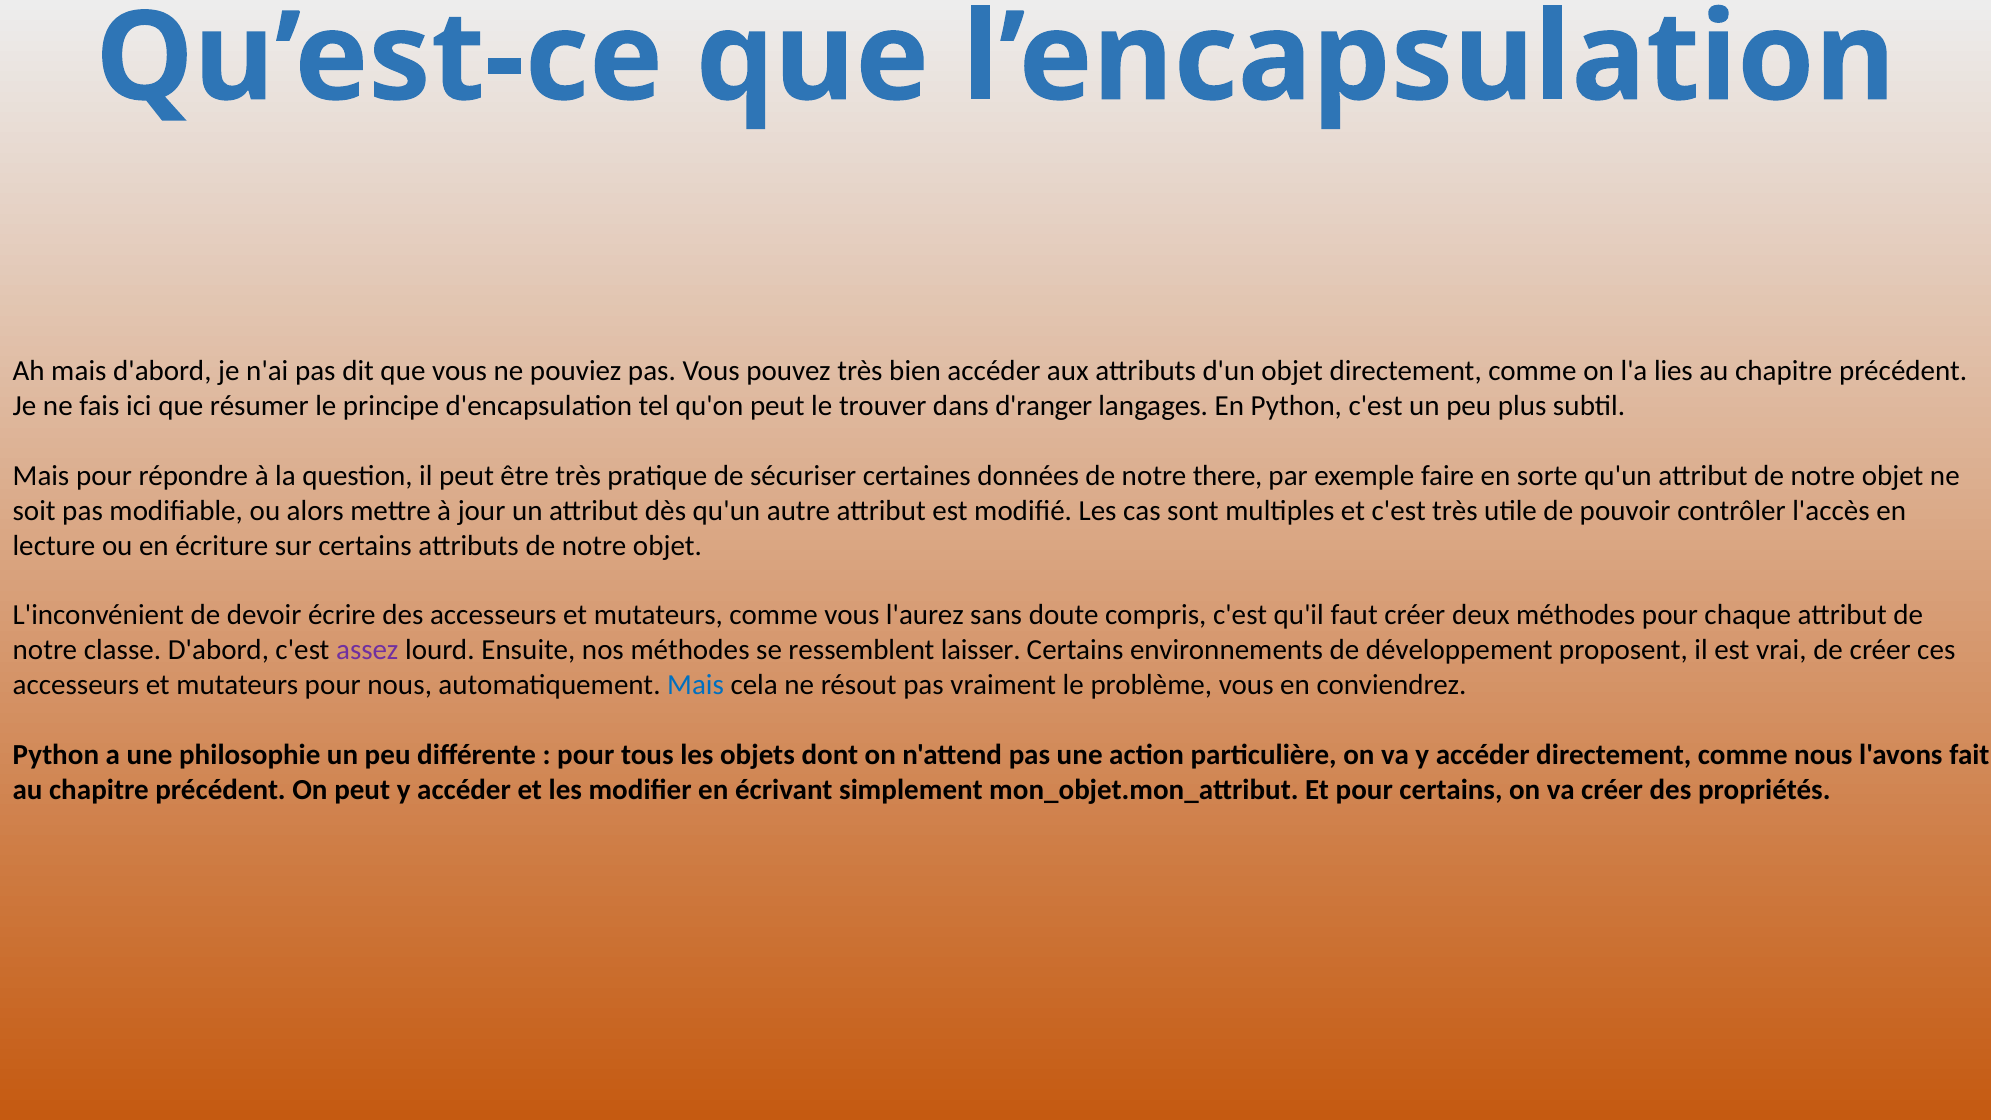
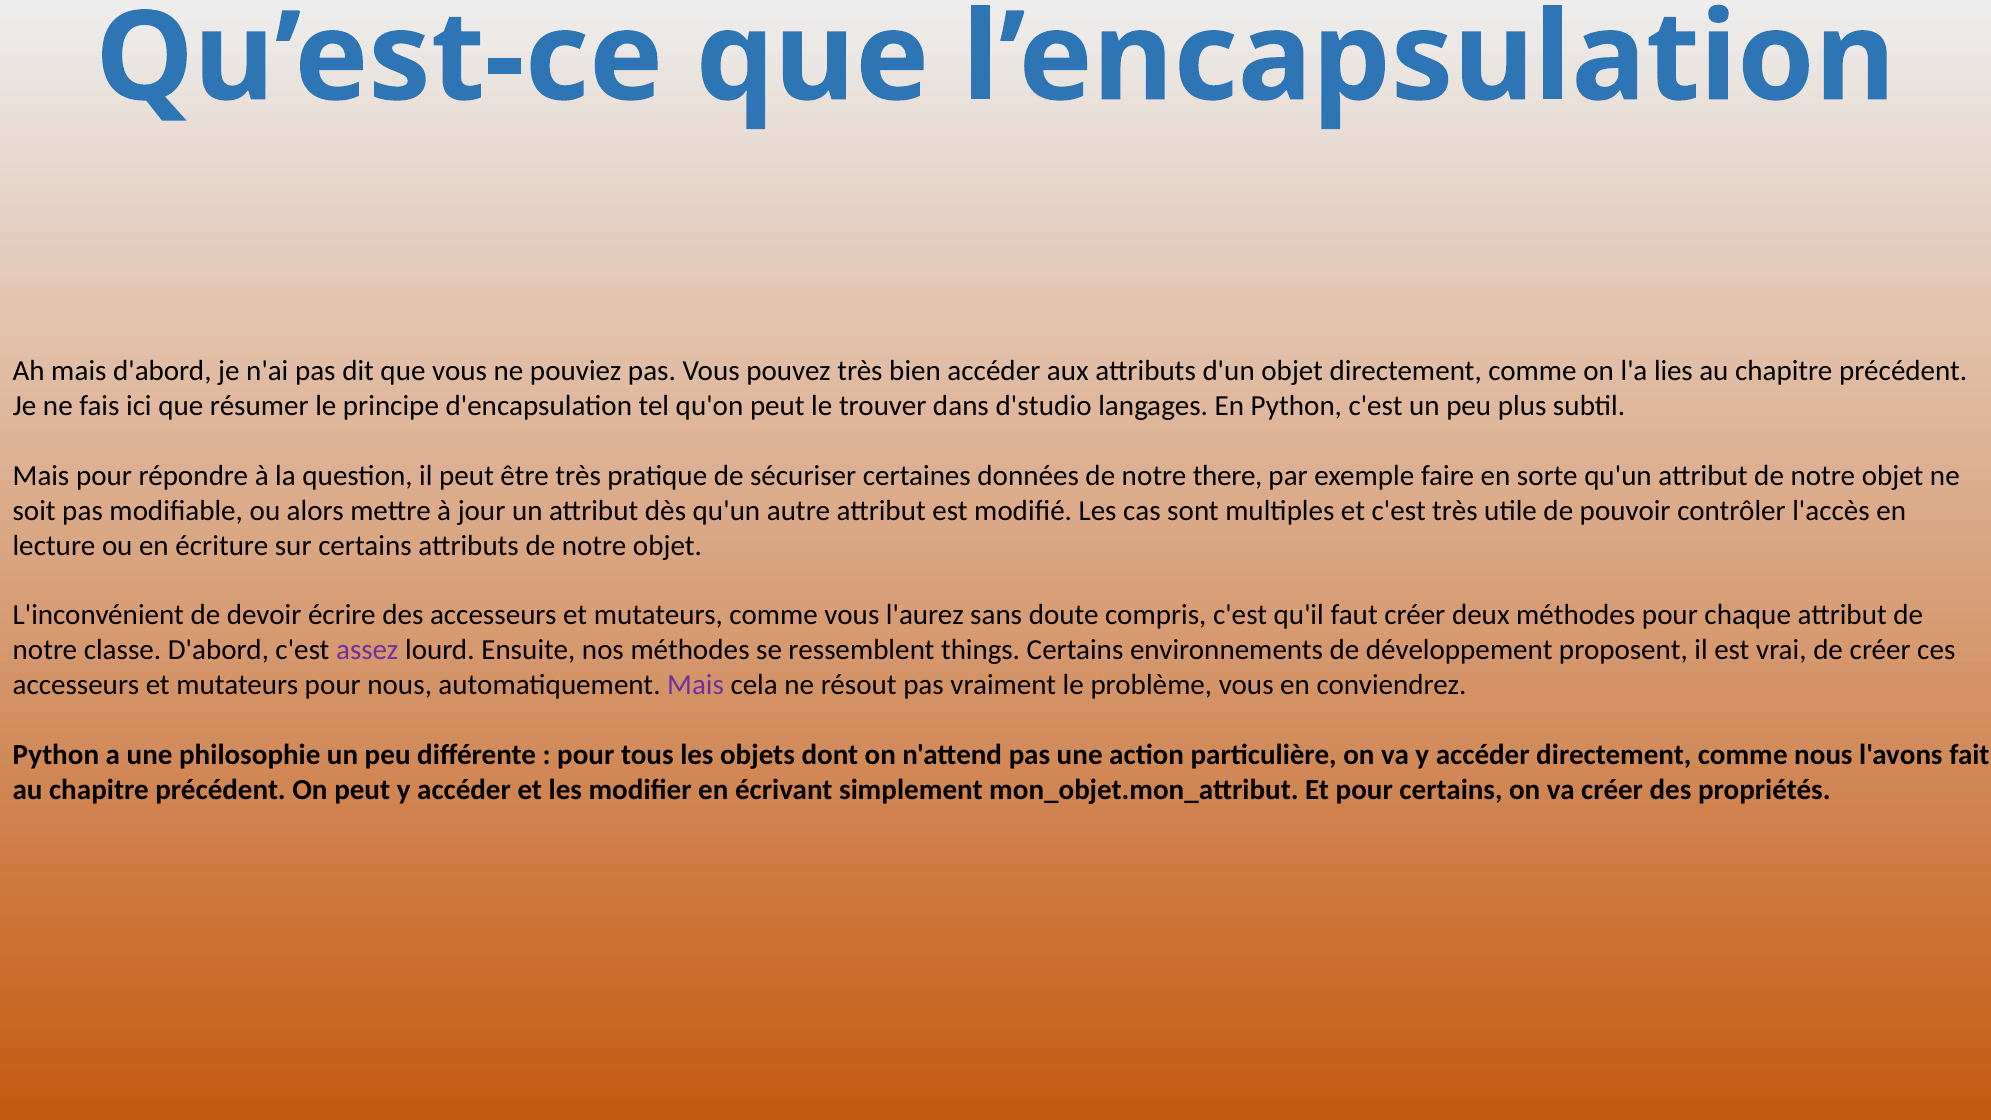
d'ranger: d'ranger -> d'studio
laisser: laisser -> things
Mais at (696, 685) colour: blue -> purple
